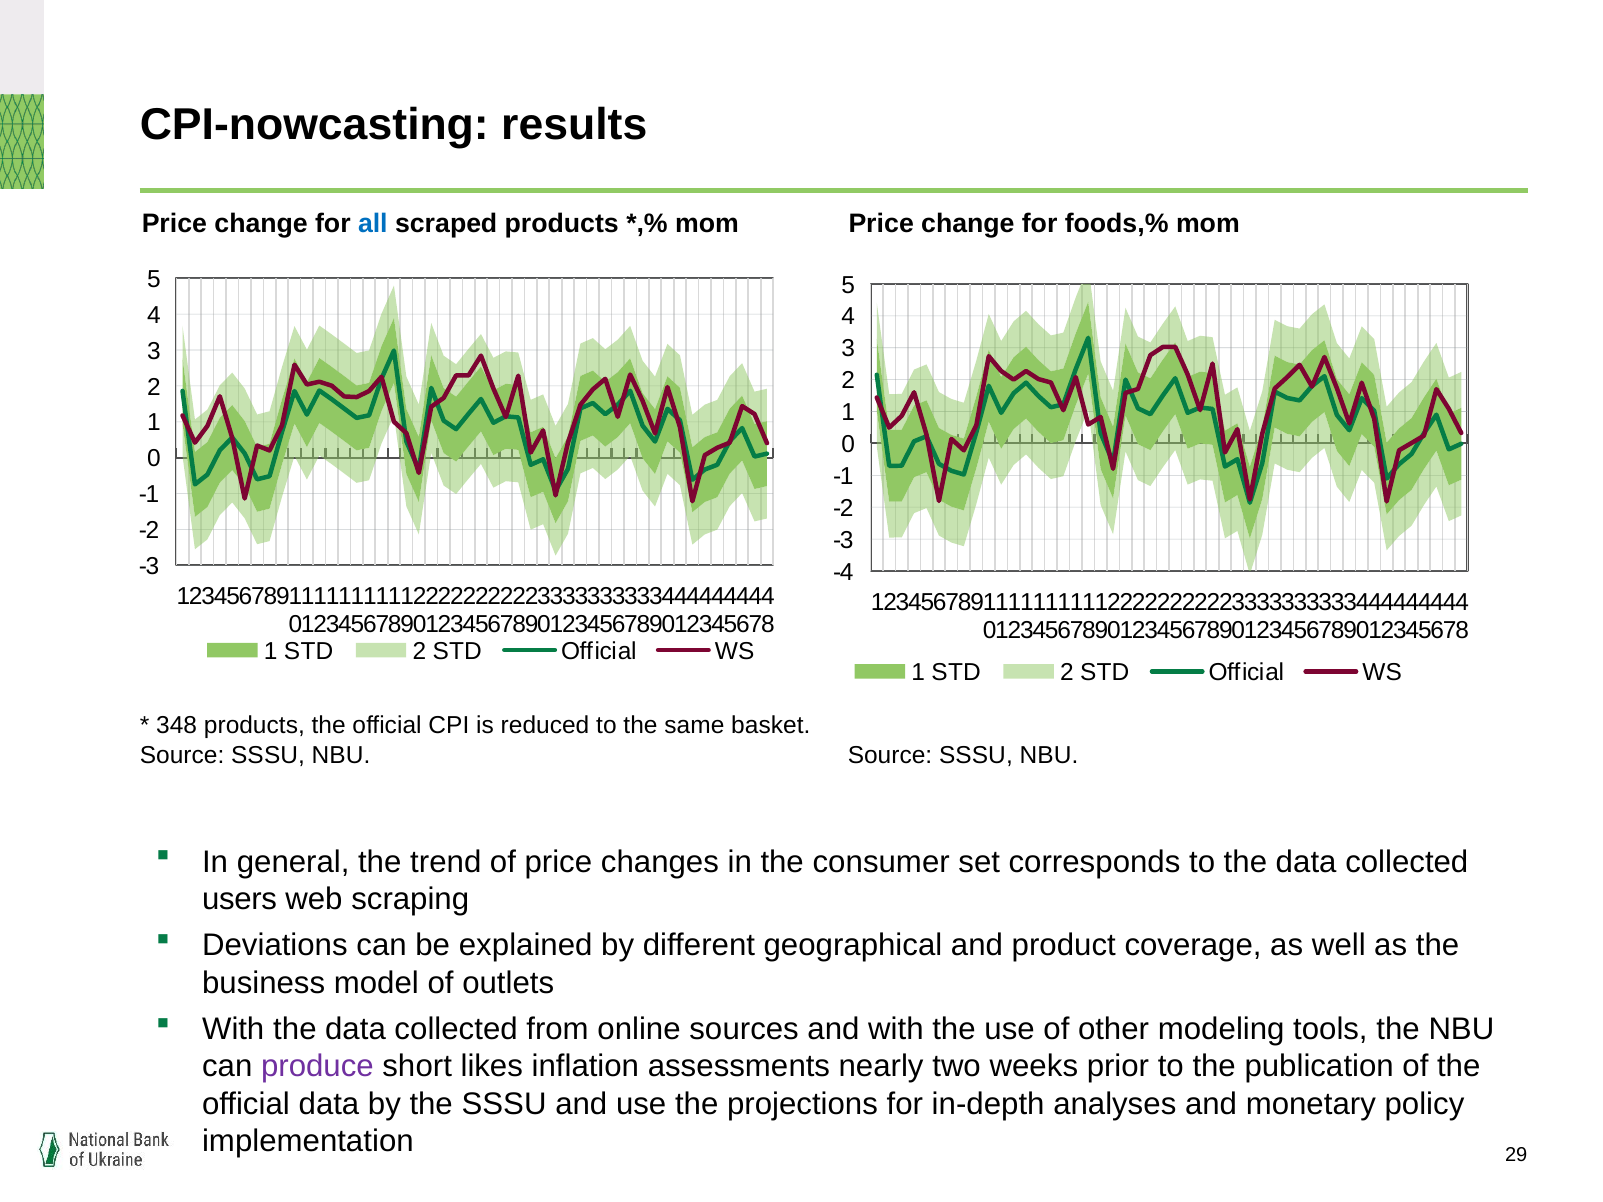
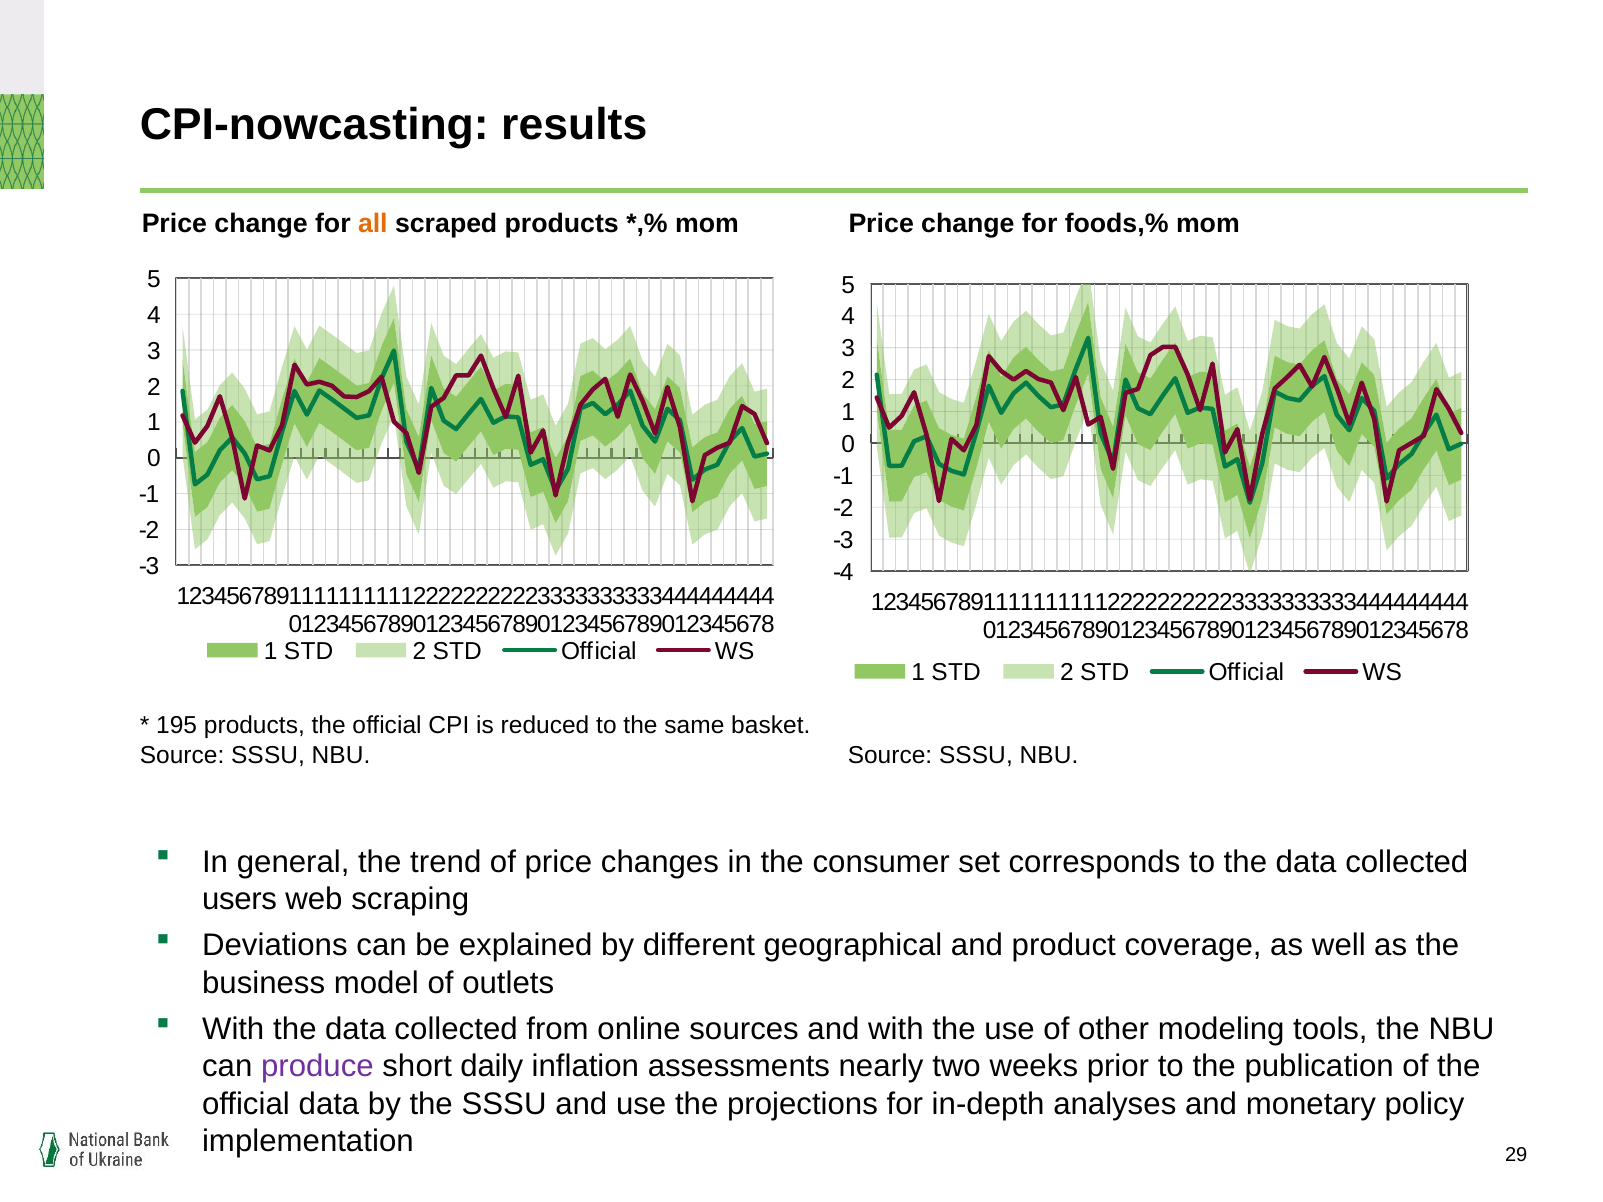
all colour: blue -> orange
348: 348 -> 195
likes: likes -> daily
